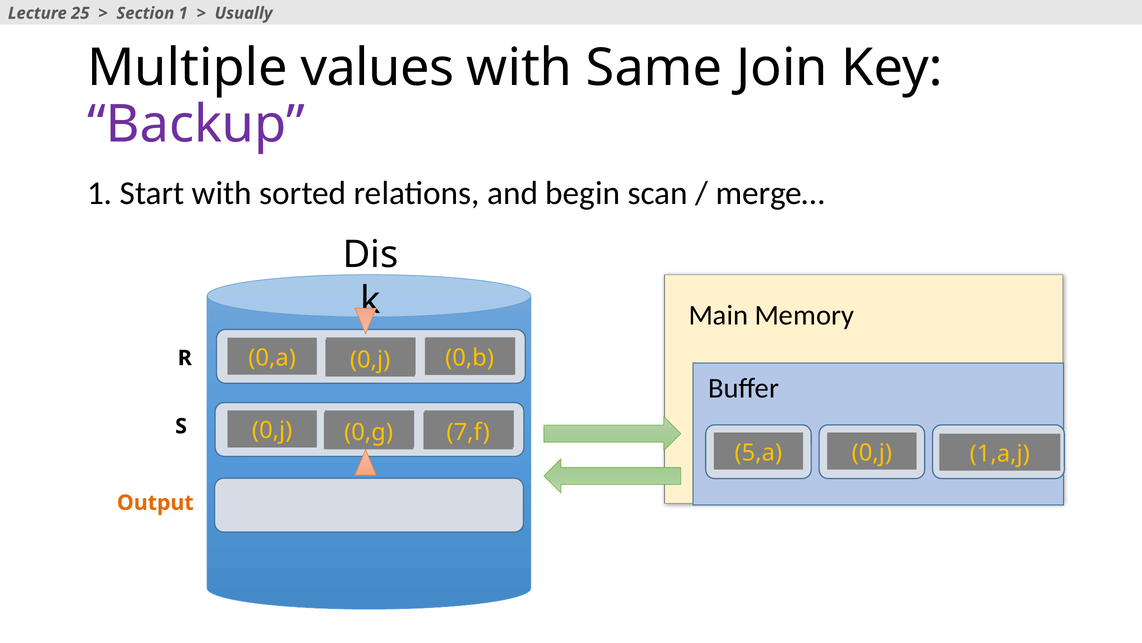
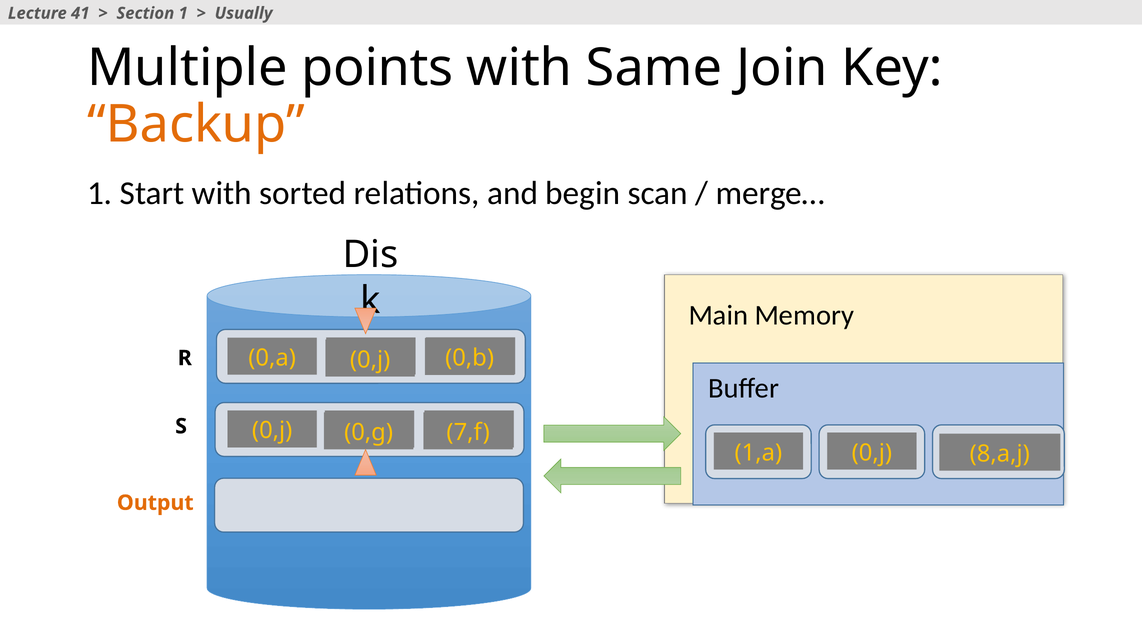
25: 25 -> 41
values: values -> points
Backup colour: purple -> orange
5,a: 5,a -> 1,a
1,a,j: 1,a,j -> 8,a,j
